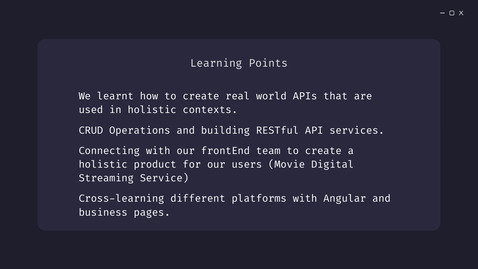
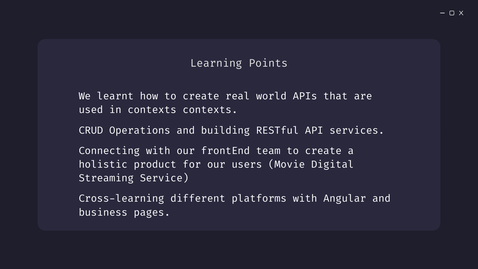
in holistic: holistic -> contexts
